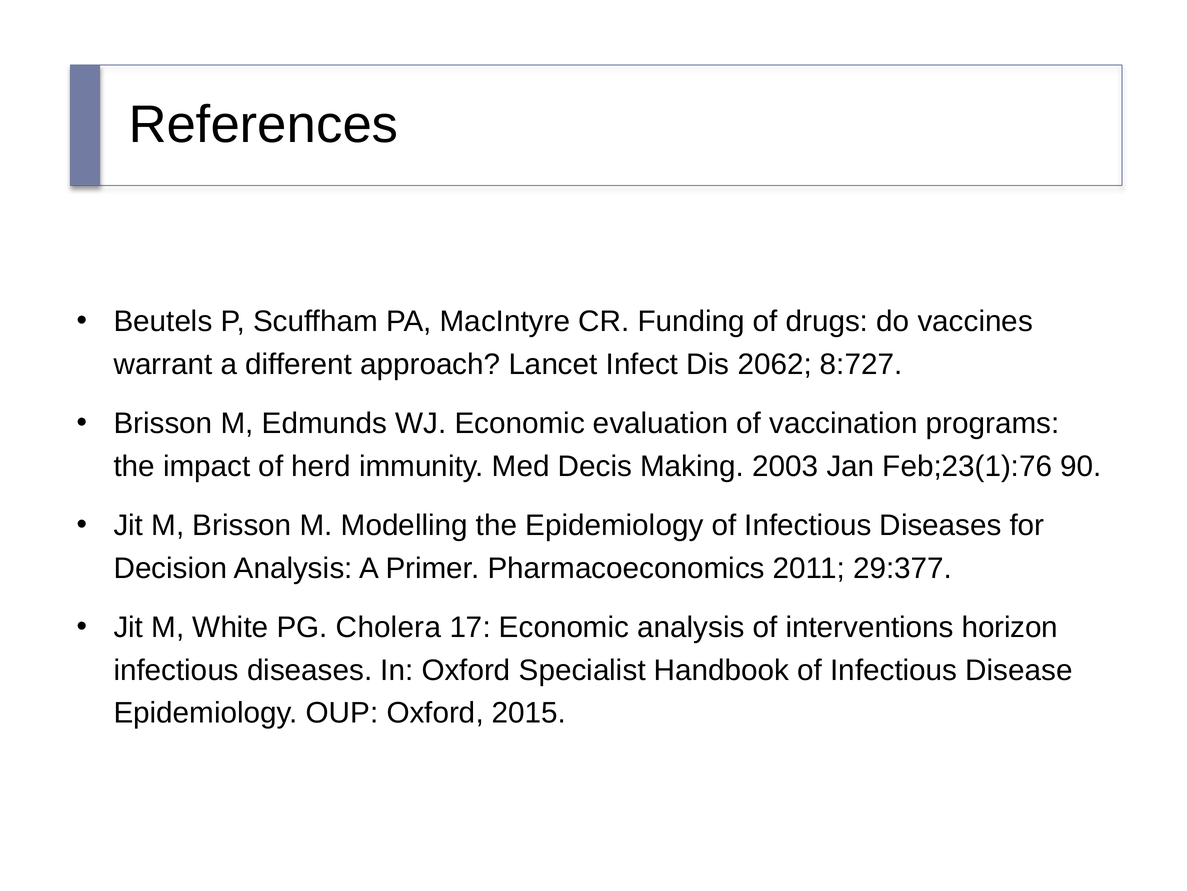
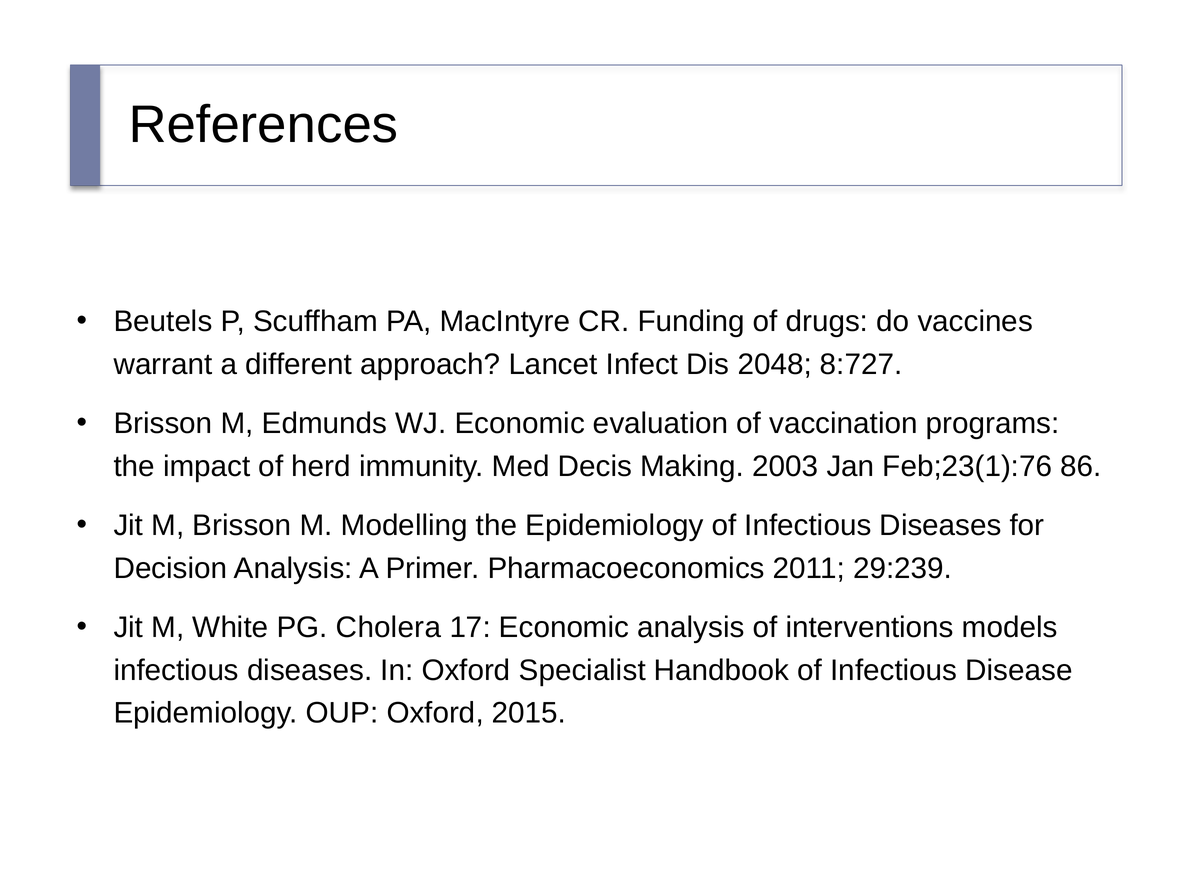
2062: 2062 -> 2048
90: 90 -> 86
29:377: 29:377 -> 29:239
horizon: horizon -> models
